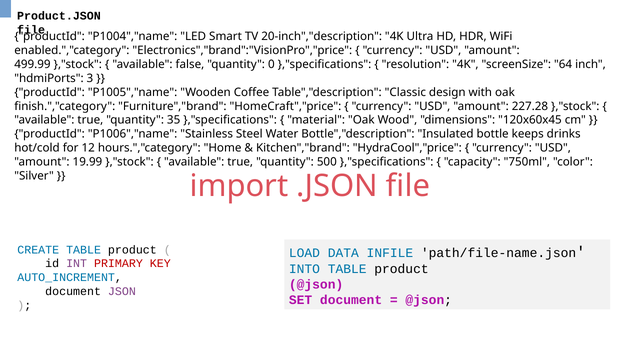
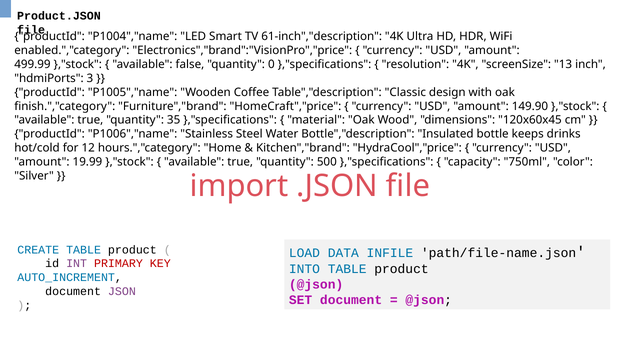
20-inch","description: 20-inch","description -> 61-inch","description
64: 64 -> 13
227.28: 227.28 -> 149.90
